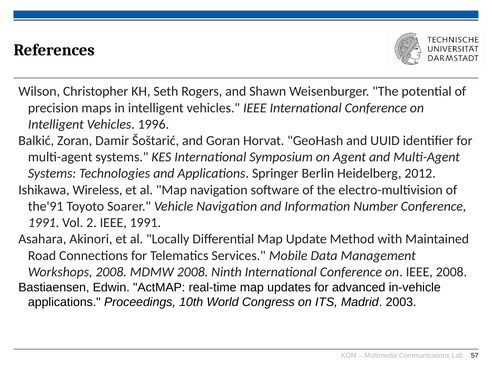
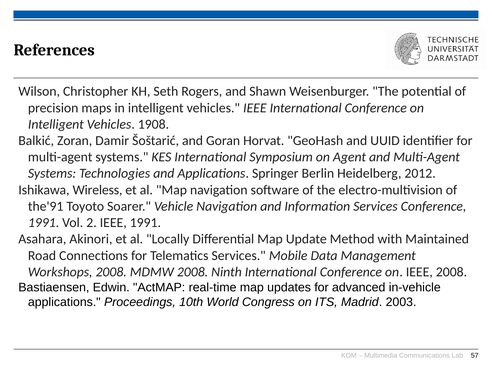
1996: 1996 -> 1908
Information Number: Number -> Services
